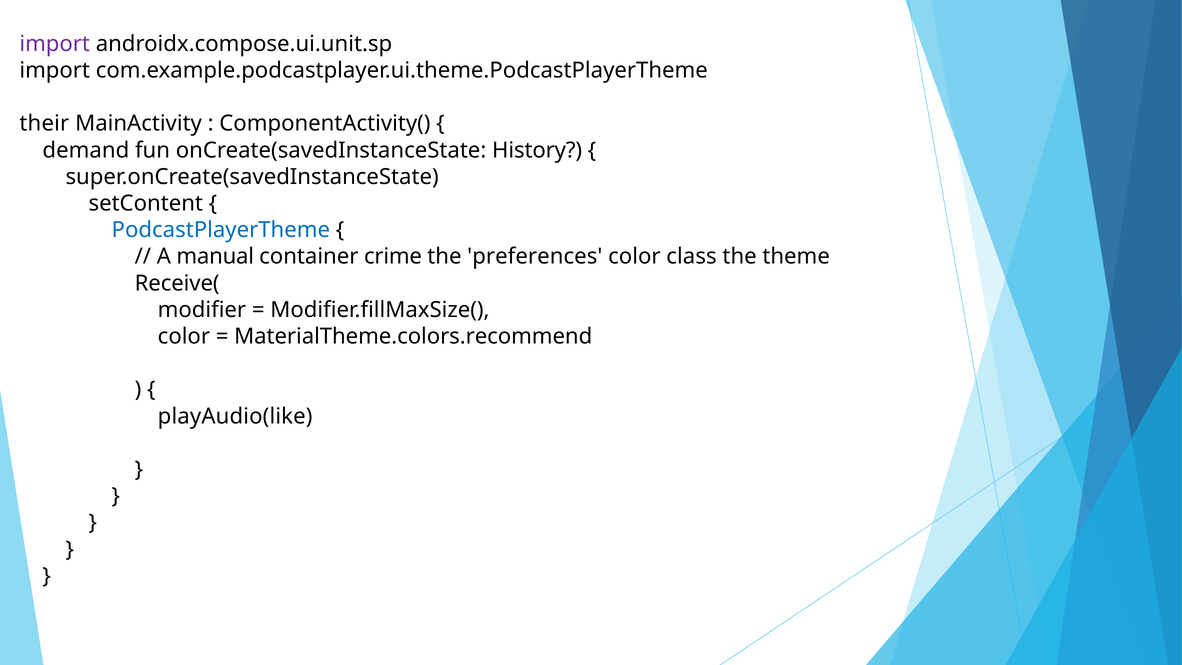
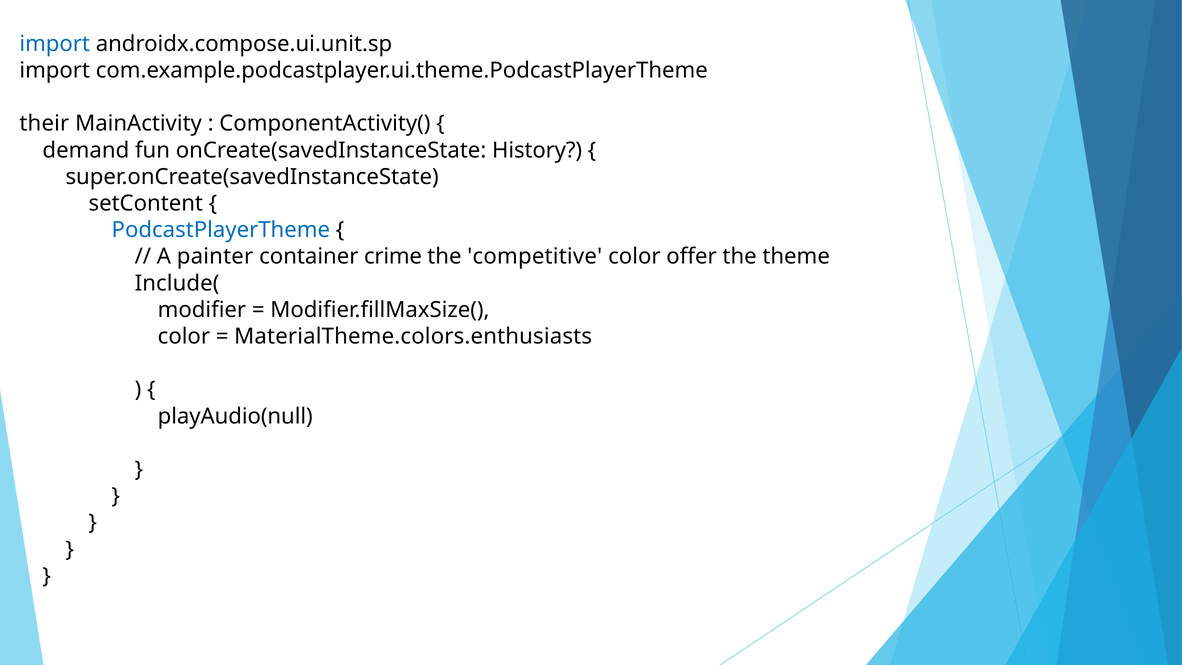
import at (55, 44) colour: purple -> blue
manual: manual -> painter
preferences: preferences -> competitive
class: class -> offer
Receive(: Receive( -> Include(
MaterialTheme.colors.recommend: MaterialTheme.colors.recommend -> MaterialTheme.colors.enthusiasts
playAudio(like: playAudio(like -> playAudio(null
